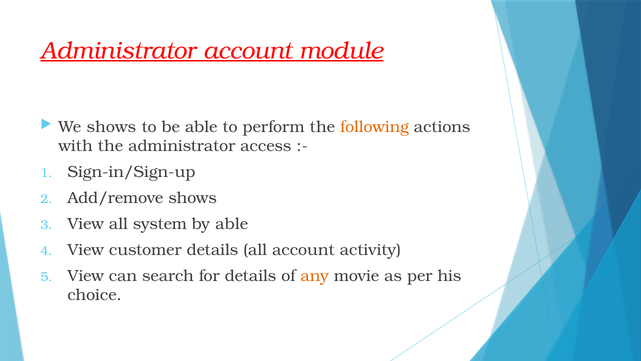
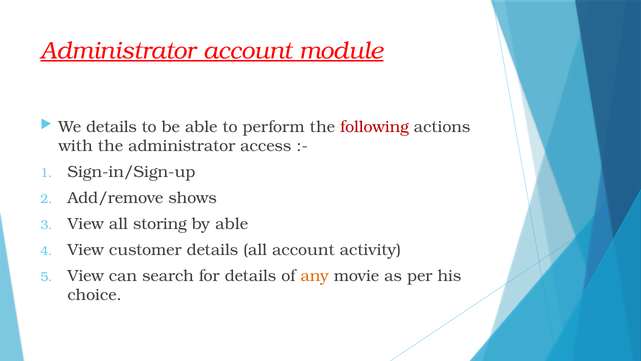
We shows: shows -> details
following colour: orange -> red
system: system -> storing
